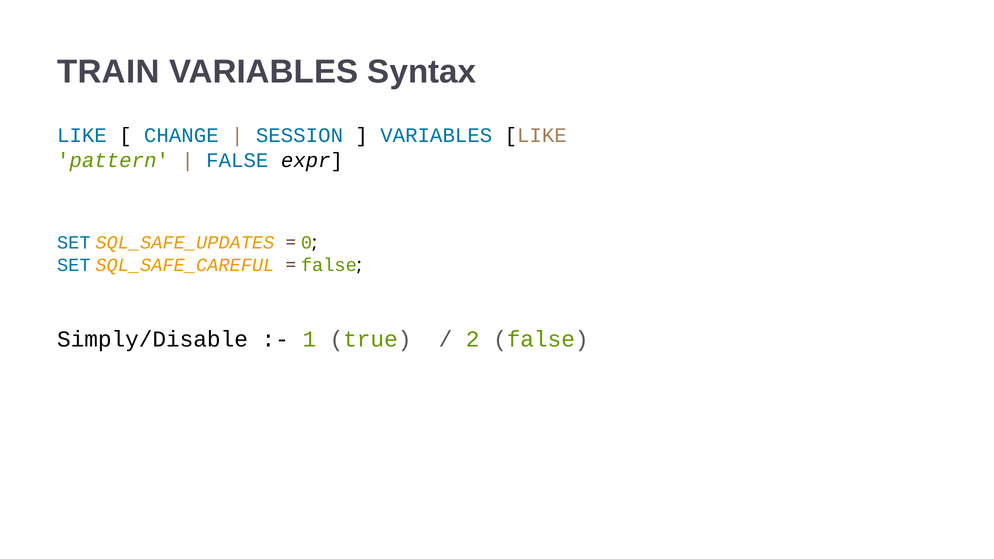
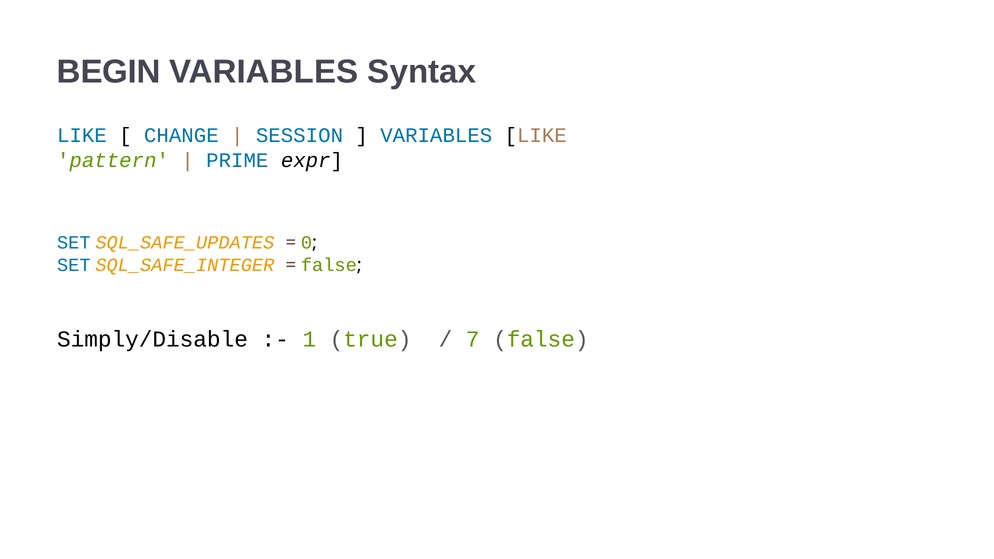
TRAIN: TRAIN -> BEGIN
FALSE at (237, 160): FALSE -> PRIME
SQL_SAFE_CAREFUL: SQL_SAFE_CAREFUL -> SQL_SAFE_INTEGER
2: 2 -> 7
